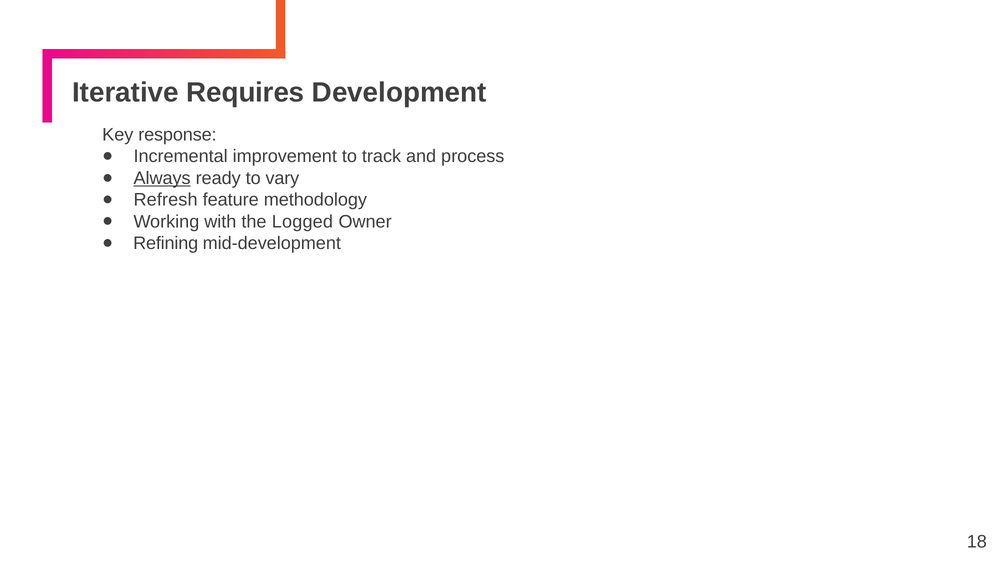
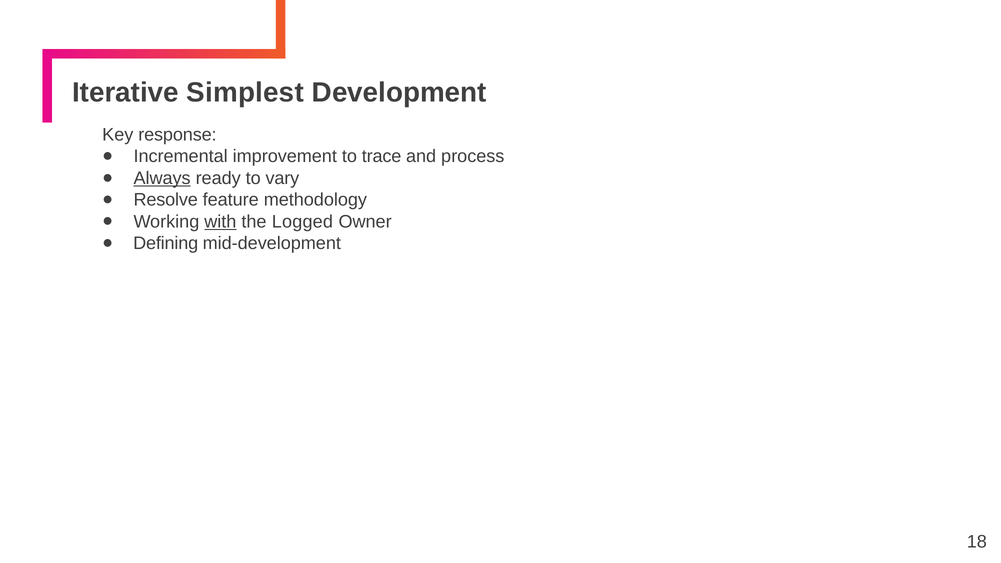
Requires: Requires -> Simplest
track: track -> trace
Refresh: Refresh -> Resolve
with underline: none -> present
Refining: Refining -> Defining
